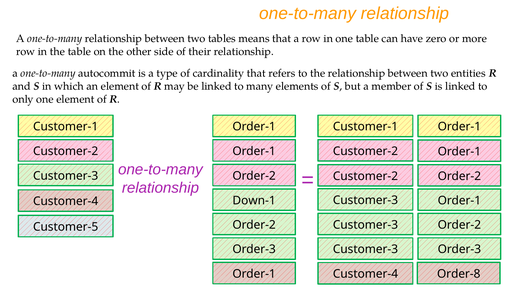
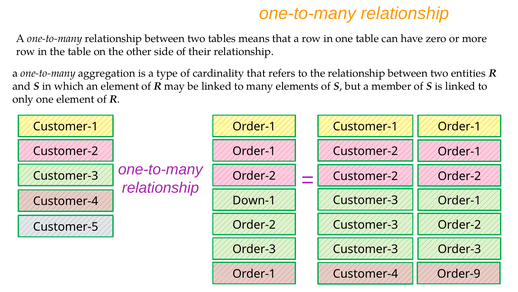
autocommit: autocommit -> aggregation
Order-8: Order-8 -> Order-9
